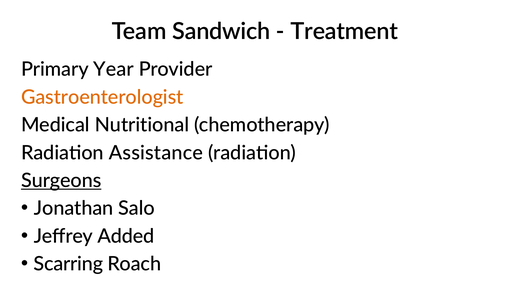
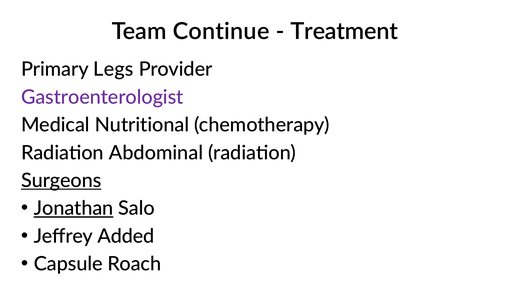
Sandwich: Sandwich -> Continue
Year: Year -> Legs
Gastroenterologist colour: orange -> purple
Assistance: Assistance -> Abdominal
Jonathan underline: none -> present
Scarring: Scarring -> Capsule
